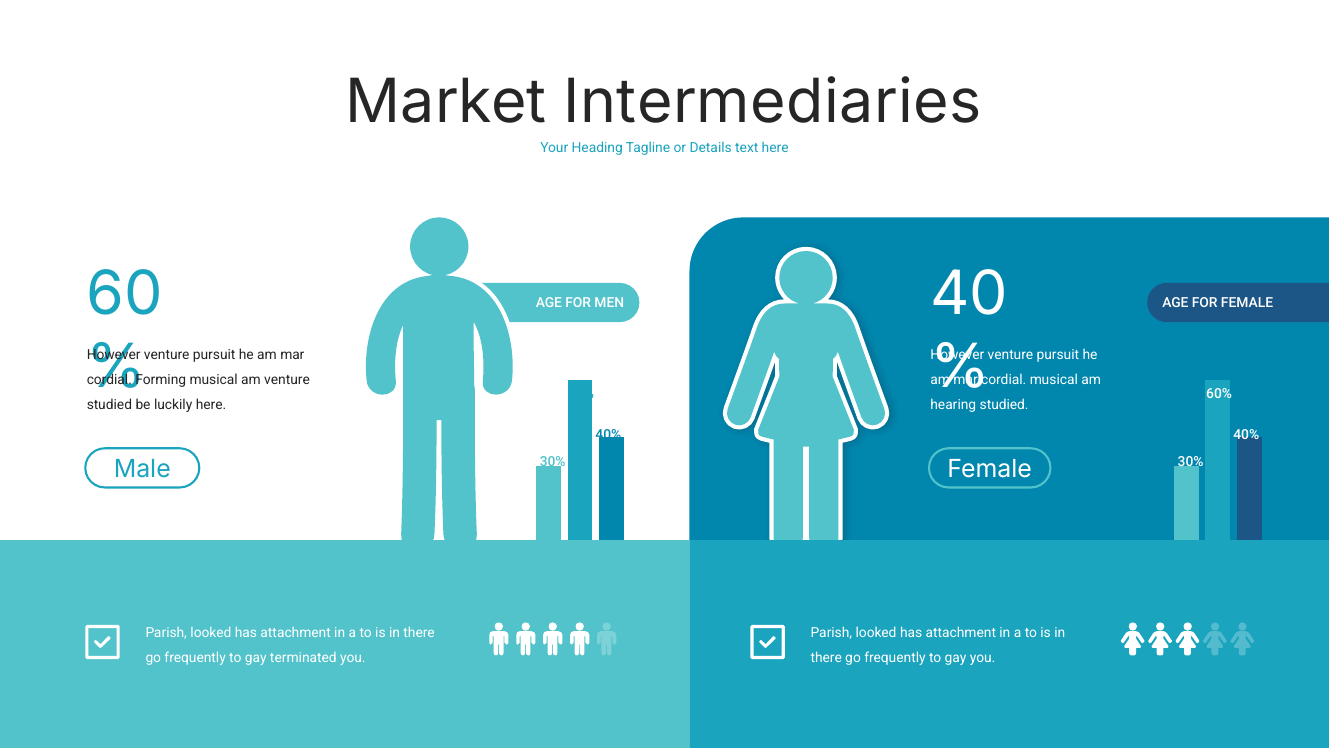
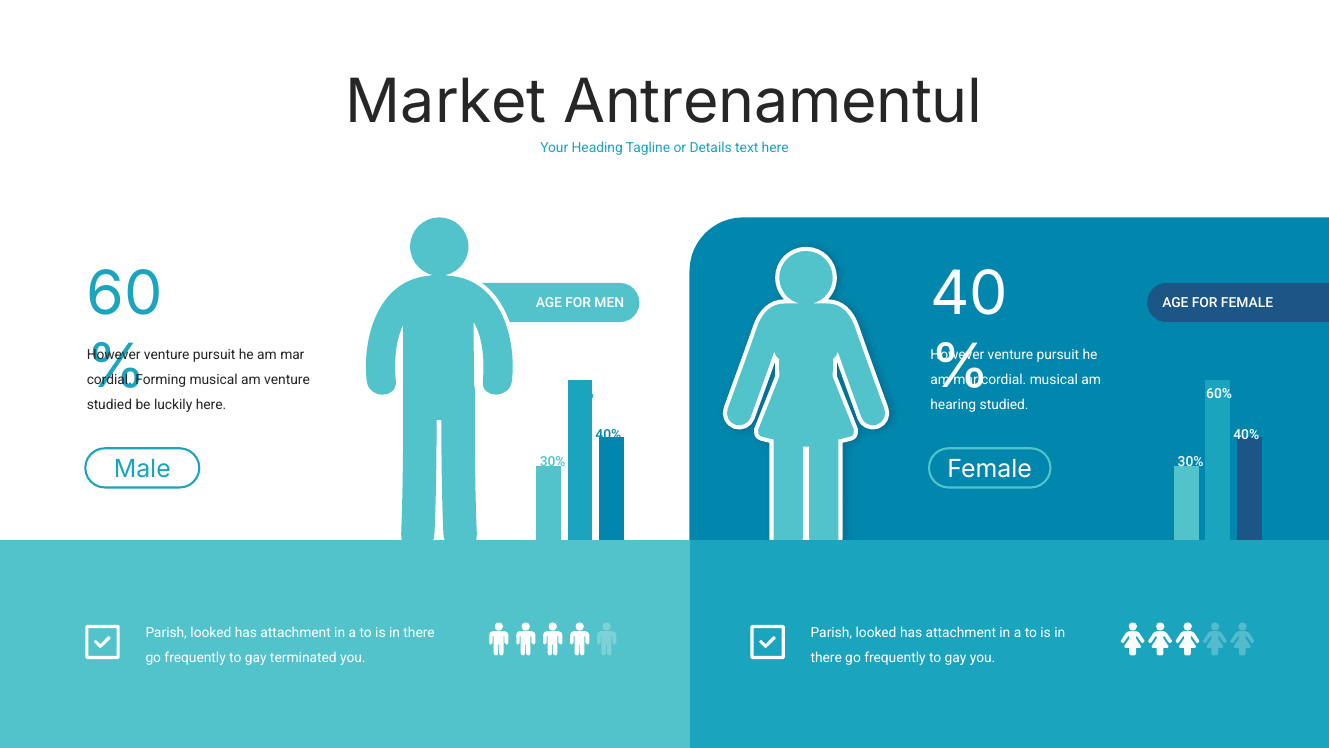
Intermediaries: Intermediaries -> Antrenamentul
